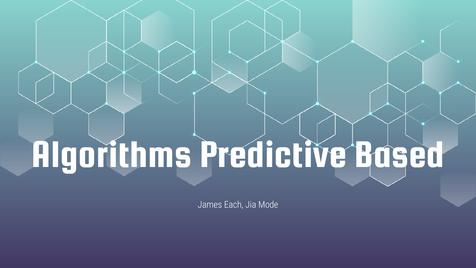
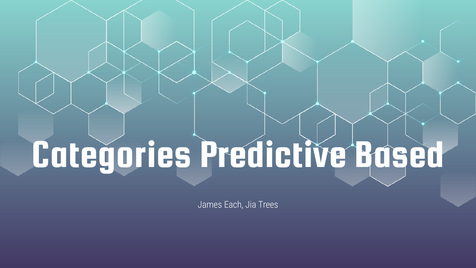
Algorithms: Algorithms -> Categories
Mode: Mode -> Trees
